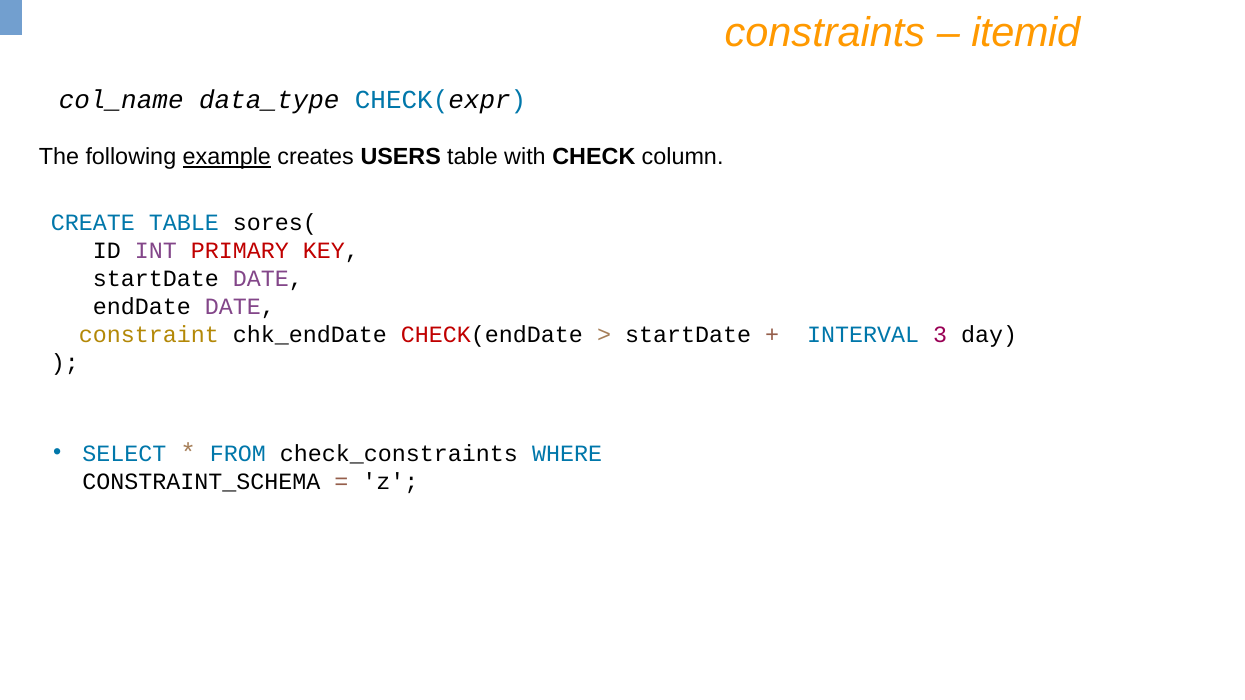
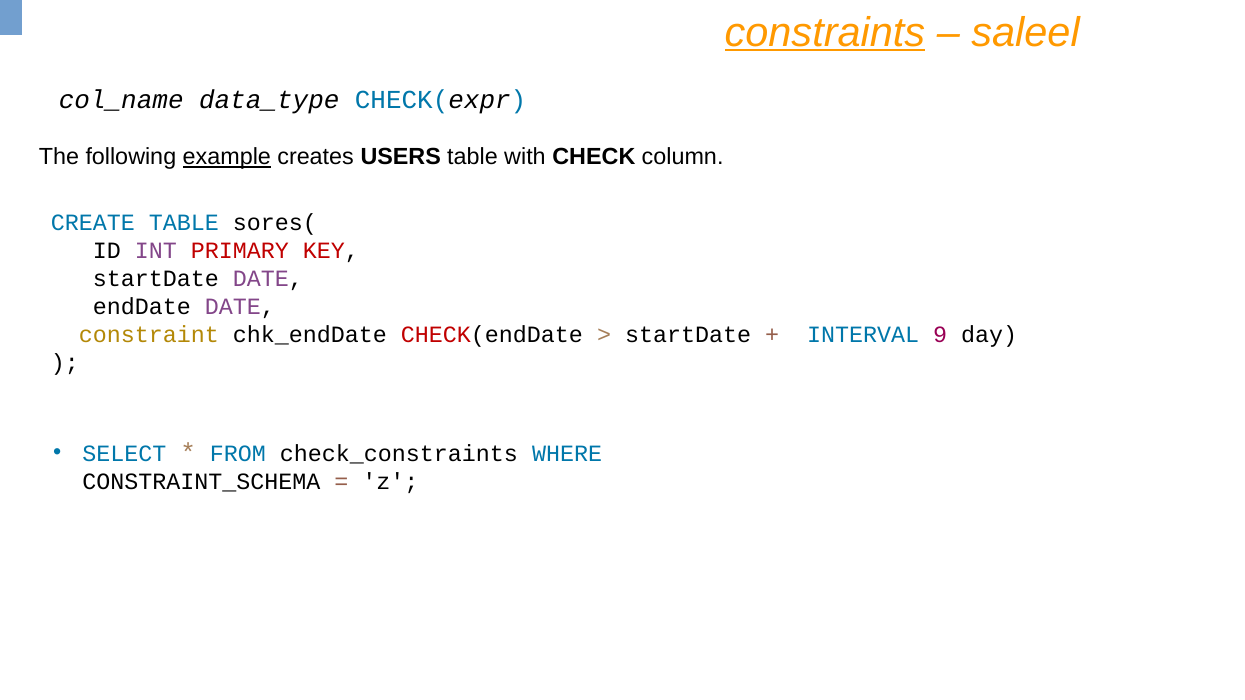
constraints underline: none -> present
itemid: itemid -> saleel
3: 3 -> 9
